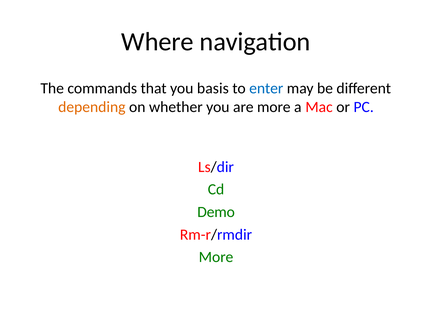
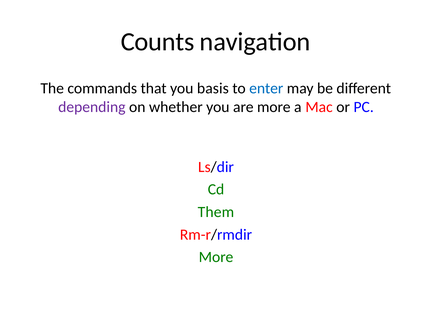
Where: Where -> Counts
depending colour: orange -> purple
Demo: Demo -> Them
